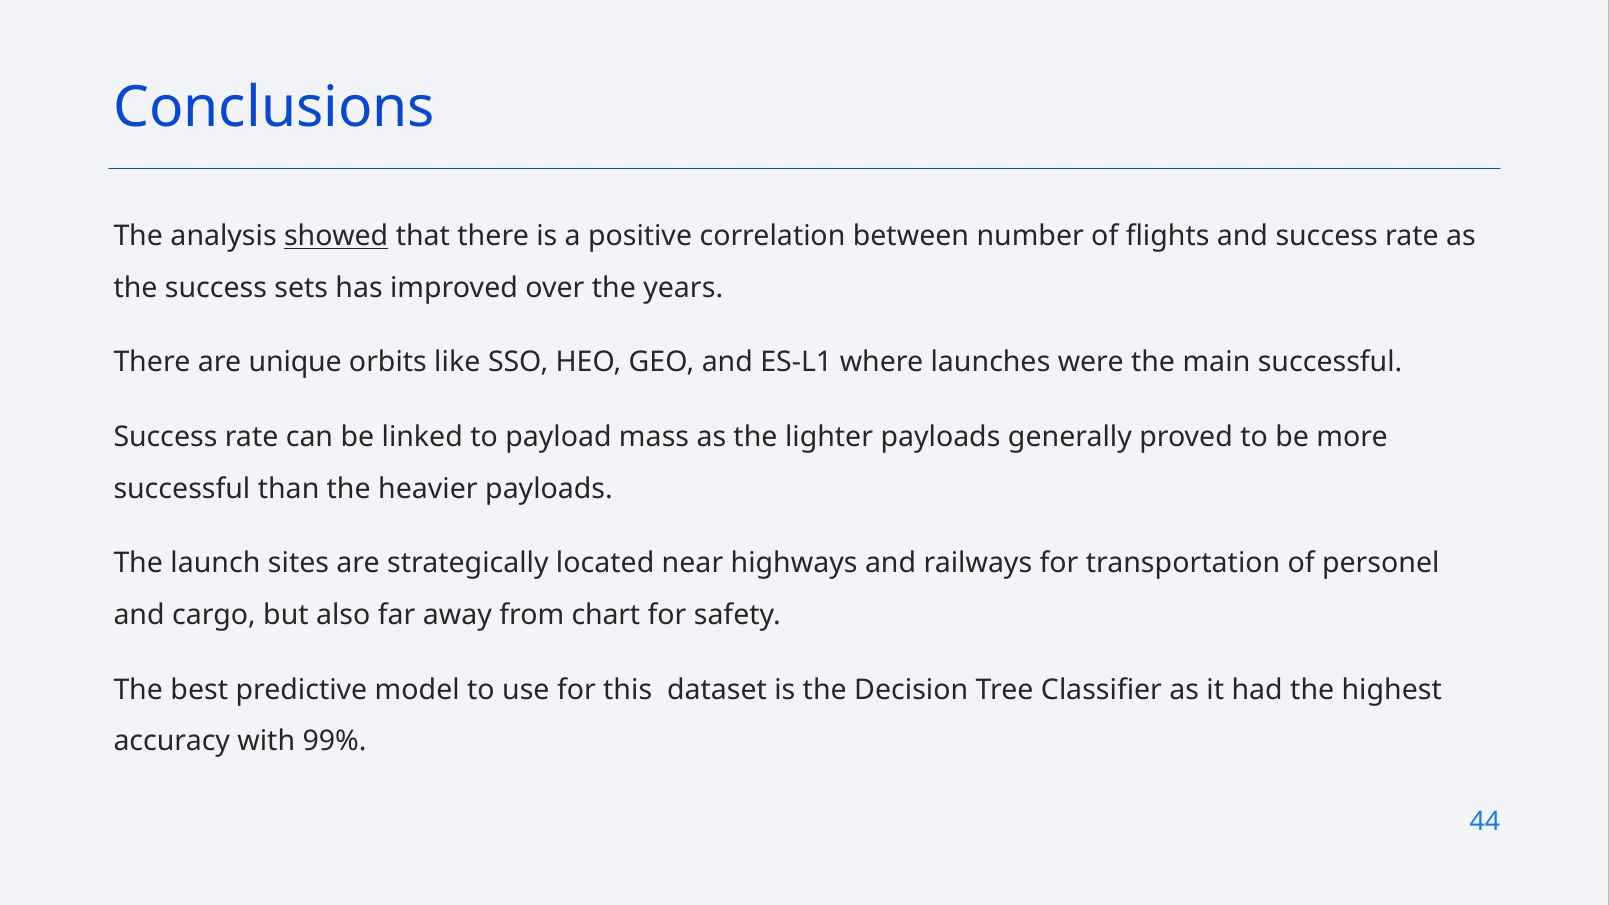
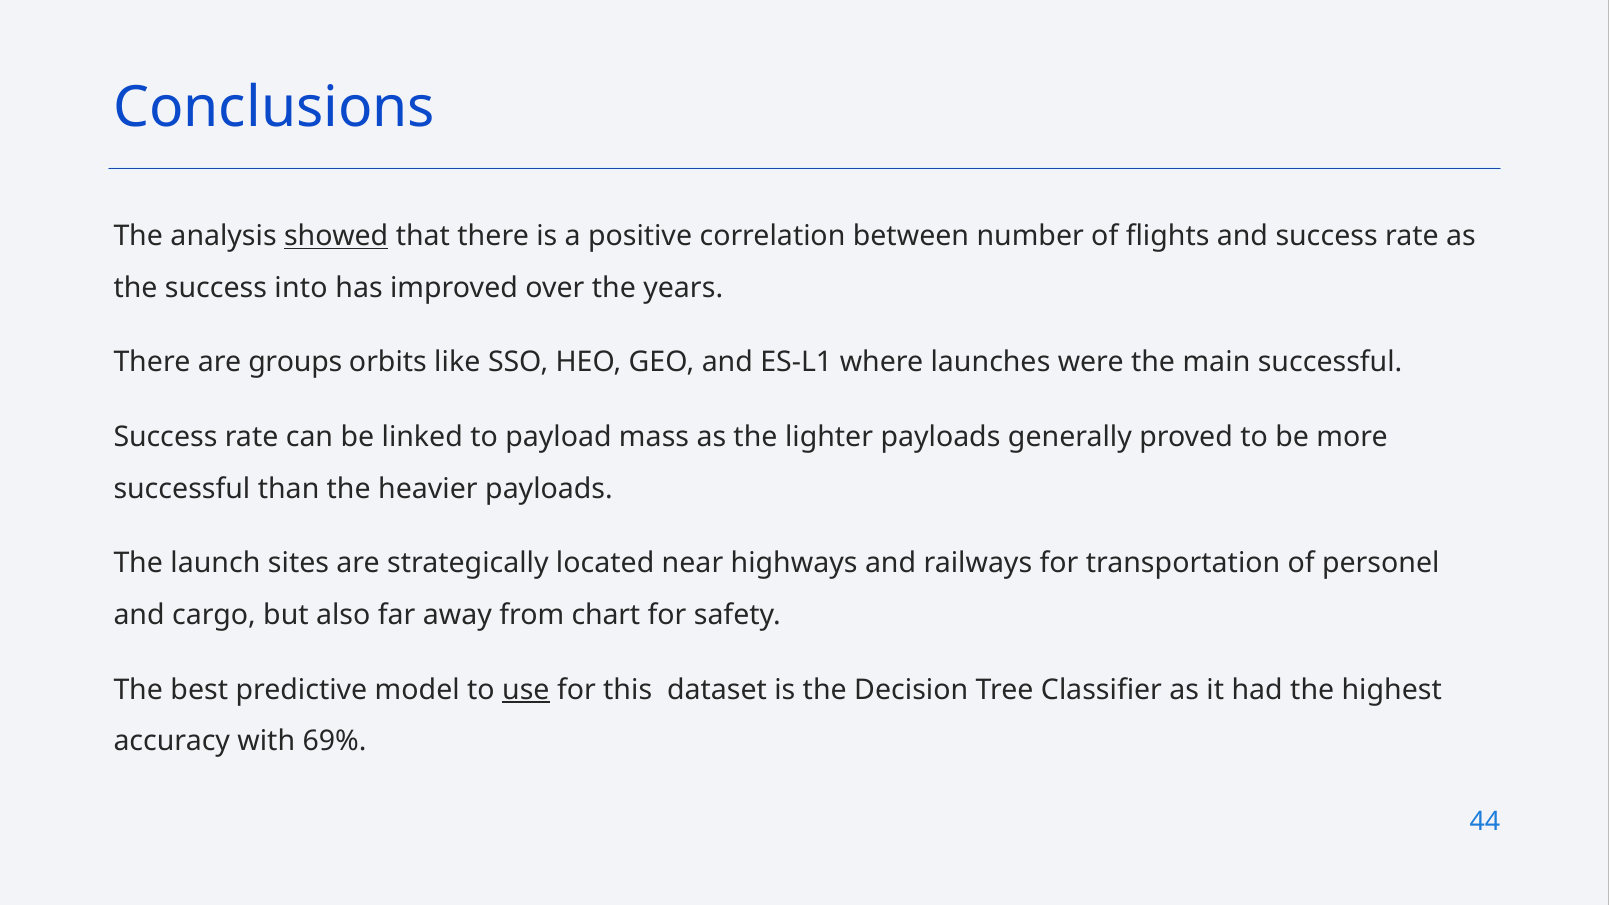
sets: sets -> into
unique: unique -> groups
use underline: none -> present
99%: 99% -> 69%
